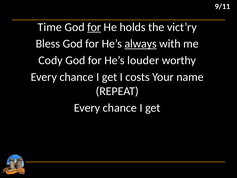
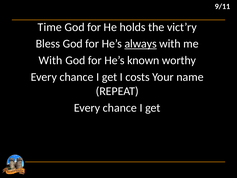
for at (94, 27) underline: present -> none
Cody at (51, 60): Cody -> With
louder: louder -> known
